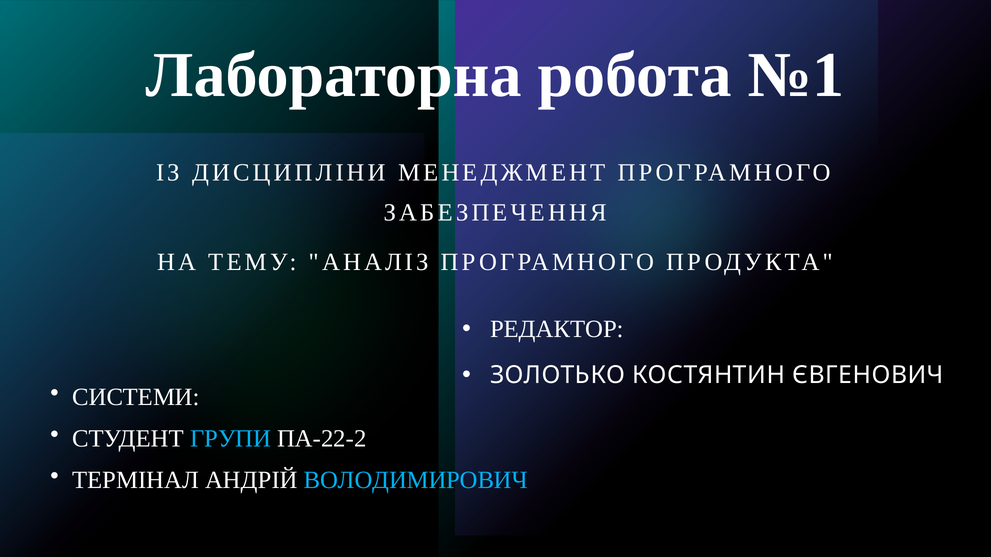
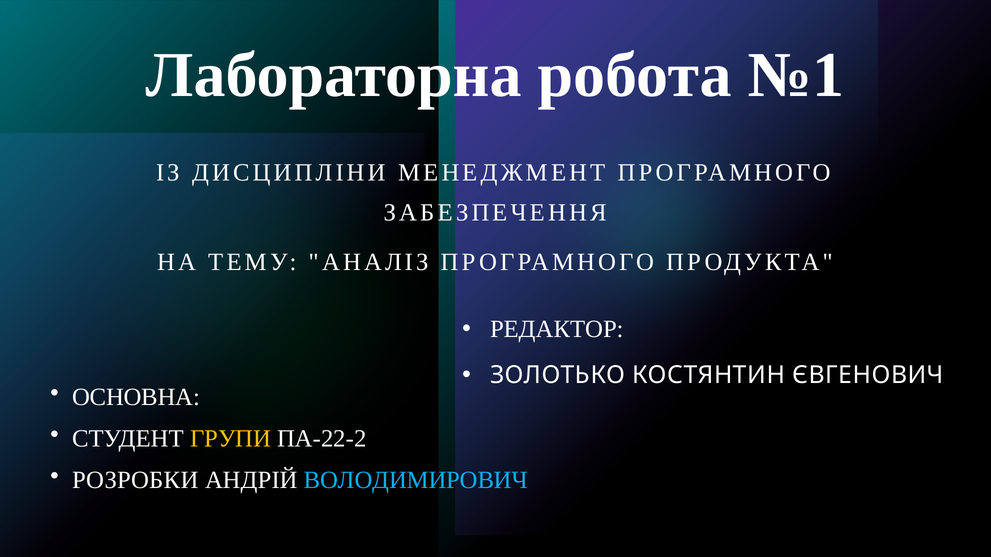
СИСТЕМИ: СИСТЕМИ -> ОСНОВНА
ГРУПИ colour: light blue -> yellow
ТЕРМІНАЛ: ТЕРМІНАЛ -> РОЗРОБКИ
